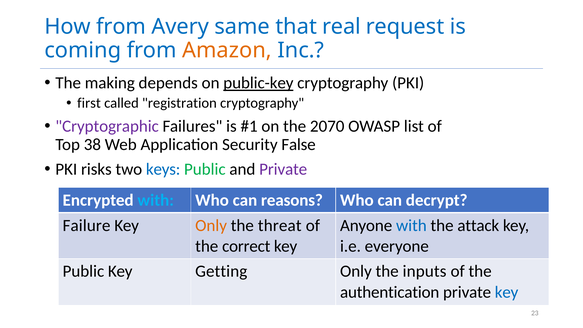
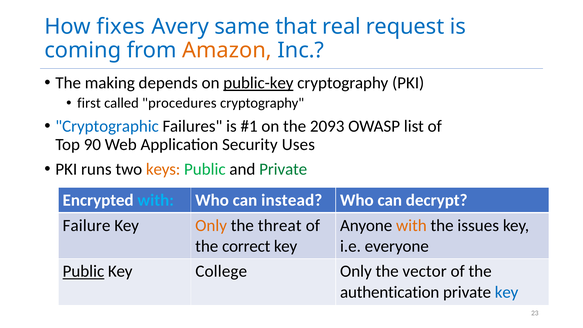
How from: from -> fixes
registration: registration -> procedures
Cryptographic colour: purple -> blue
2070: 2070 -> 2093
38: 38 -> 90
False: False -> Uses
risks: risks -> runs
keys colour: blue -> orange
Private at (283, 169) colour: purple -> green
reasons: reasons -> instead
with at (411, 225) colour: blue -> orange
attack: attack -> issues
Public at (83, 271) underline: none -> present
Getting: Getting -> College
inputs: inputs -> vector
